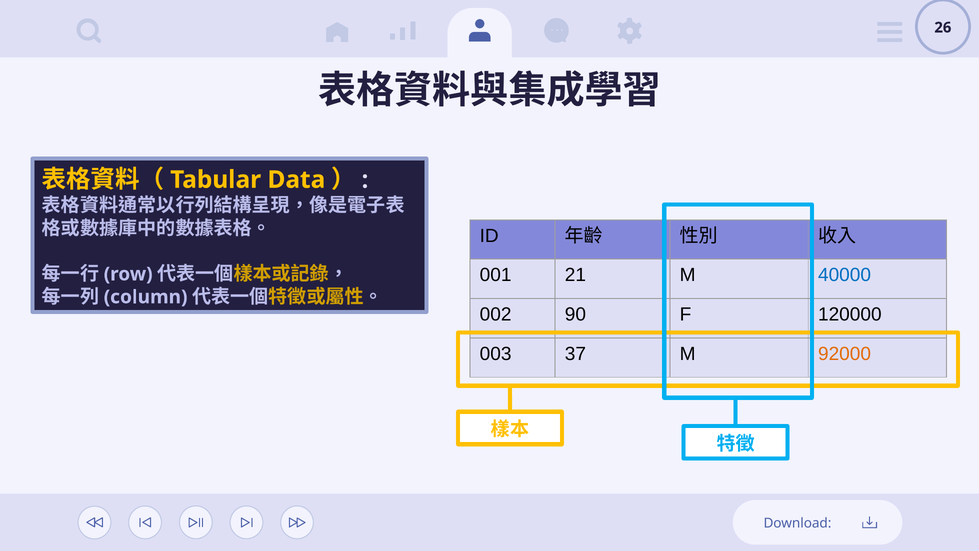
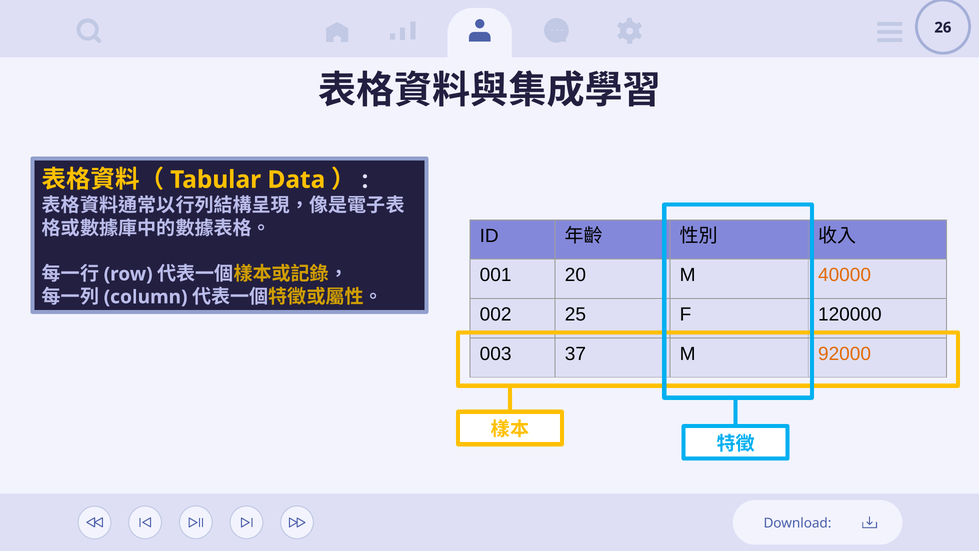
21: 21 -> 20
40000 colour: blue -> orange
90: 90 -> 25
